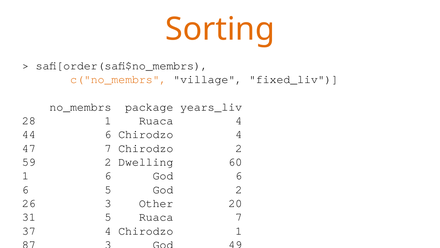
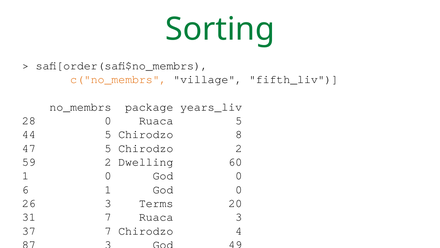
Sorting colour: orange -> green
fixed_liv: fixed_liv -> fifth_liv
28 1: 1 -> 0
Ruaca 4: 4 -> 5
44 6: 6 -> 5
Chirodzo 4: 4 -> 8
47 7: 7 -> 5
1 6: 6 -> 0
6 at (239, 176): 6 -> 0
6 5: 5 -> 1
2 at (239, 189): 2 -> 0
Other: Other -> Terms
31 5: 5 -> 7
Ruaca 7: 7 -> 3
37 4: 4 -> 7
Chirodzo 1: 1 -> 4
